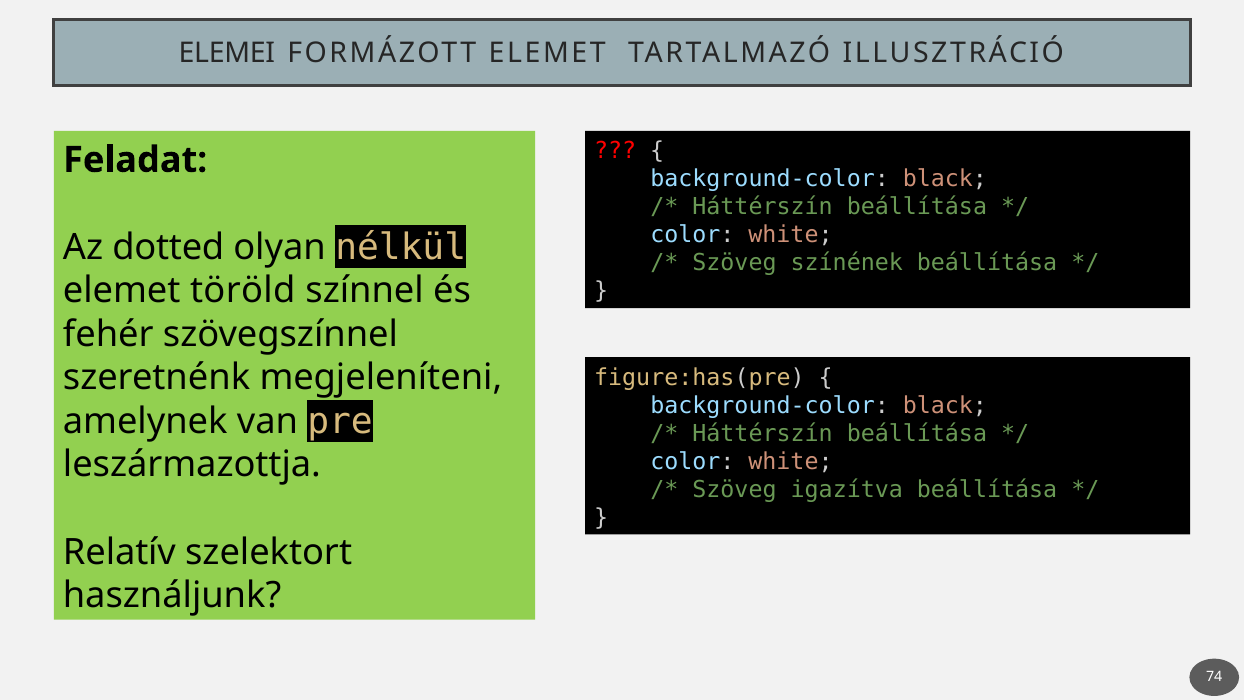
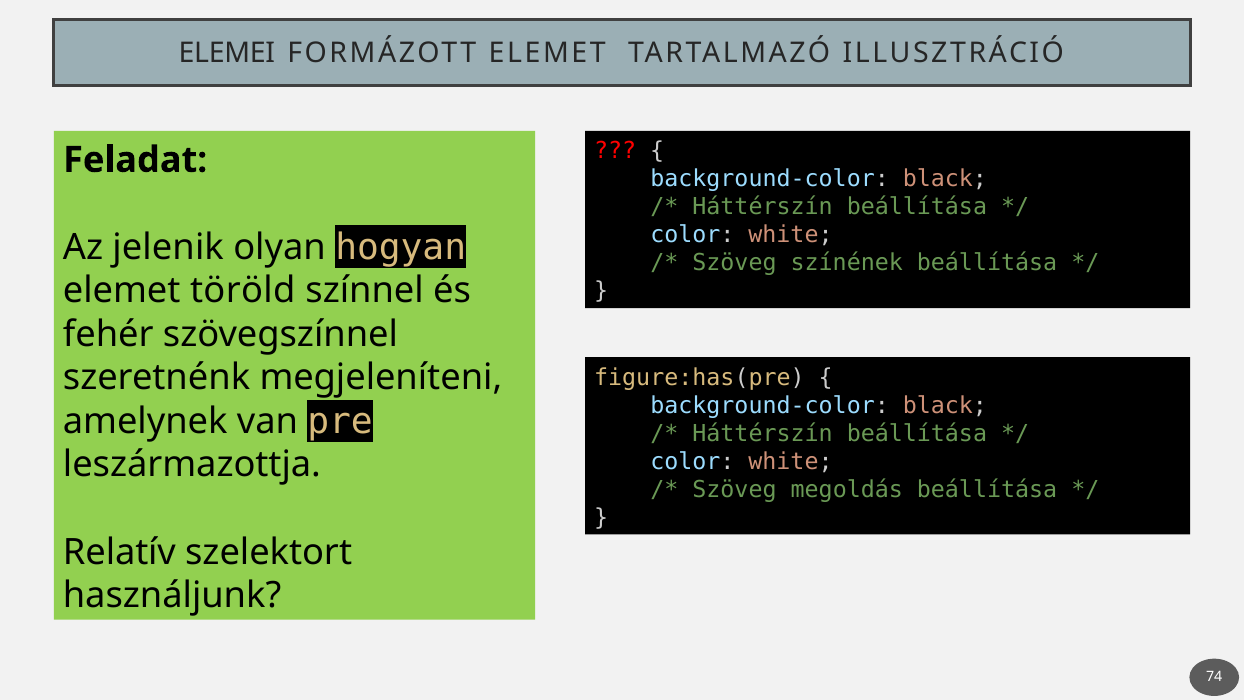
dotted: dotted -> jelenik
nélkül: nélkül -> hogyan
igazítva: igazítva -> megoldás
